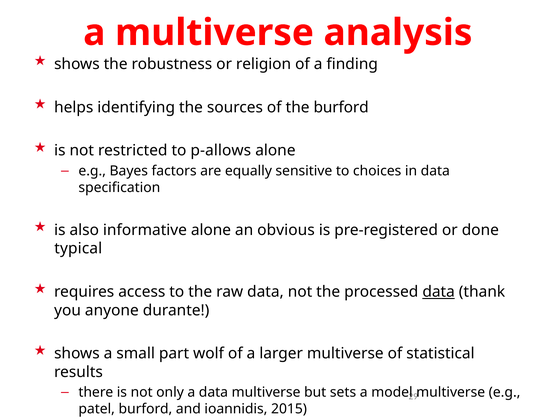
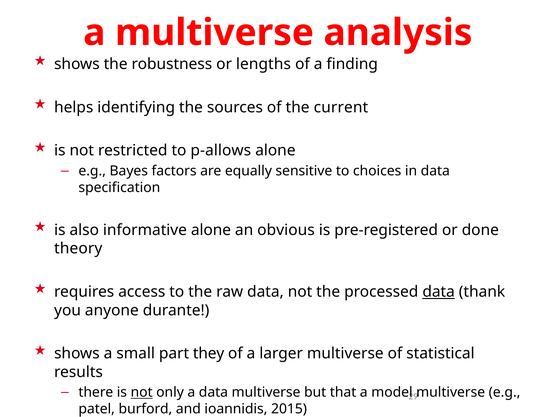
religion: religion -> lengths
the burford: burford -> current
typical: typical -> theory
wolf: wolf -> they
not at (142, 392) underline: none -> present
sets: sets -> that
